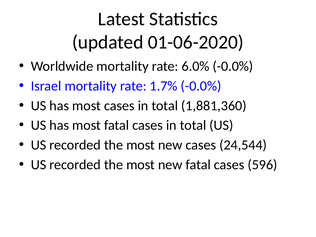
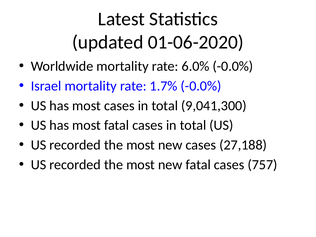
1,881,360: 1,881,360 -> 9,041,300
24,544: 24,544 -> 27,188
596: 596 -> 757
